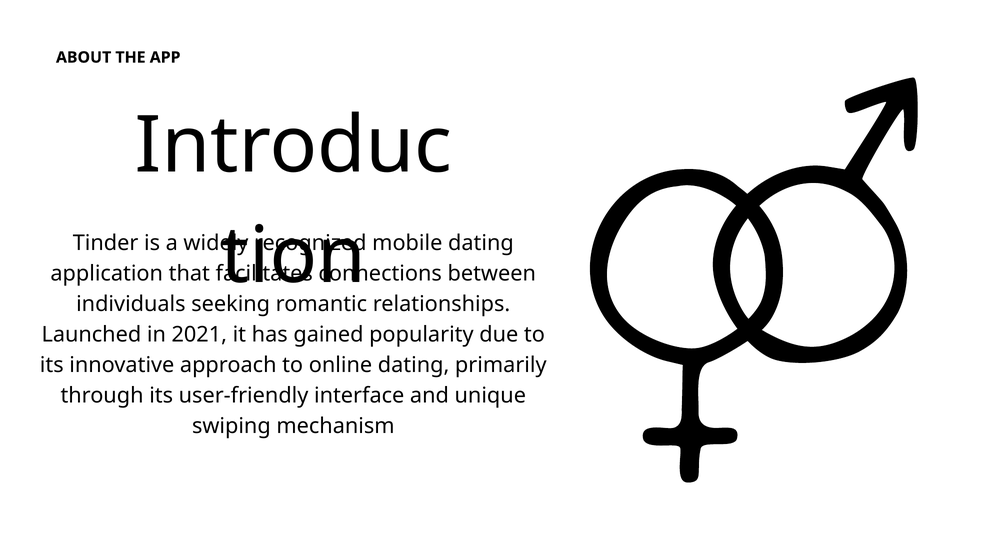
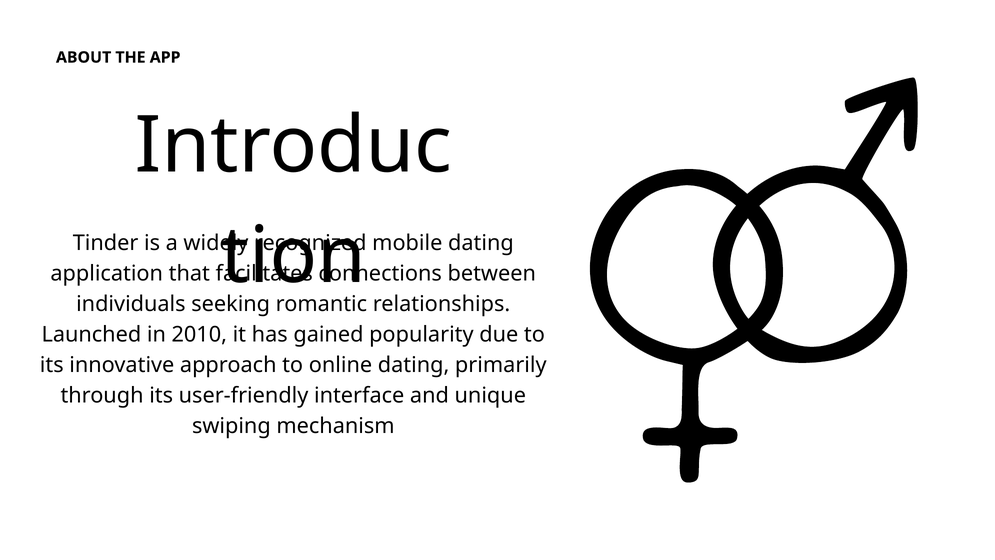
2021: 2021 -> 2010
